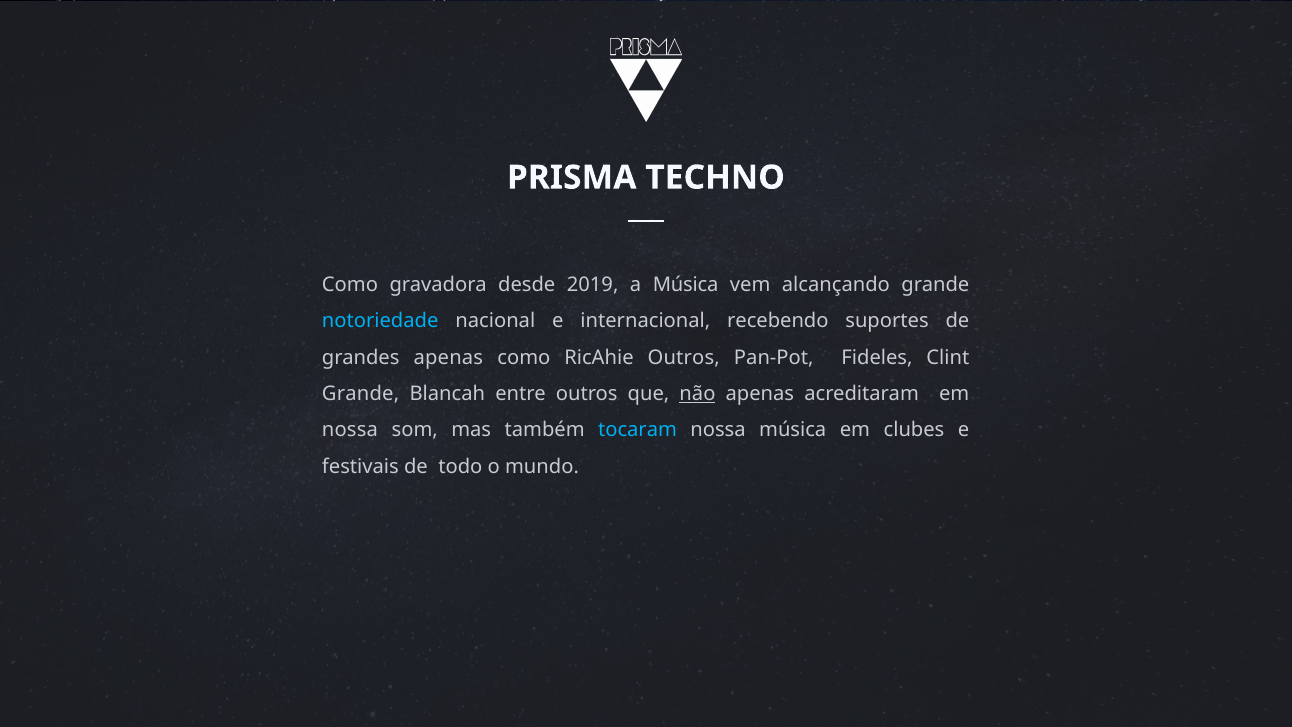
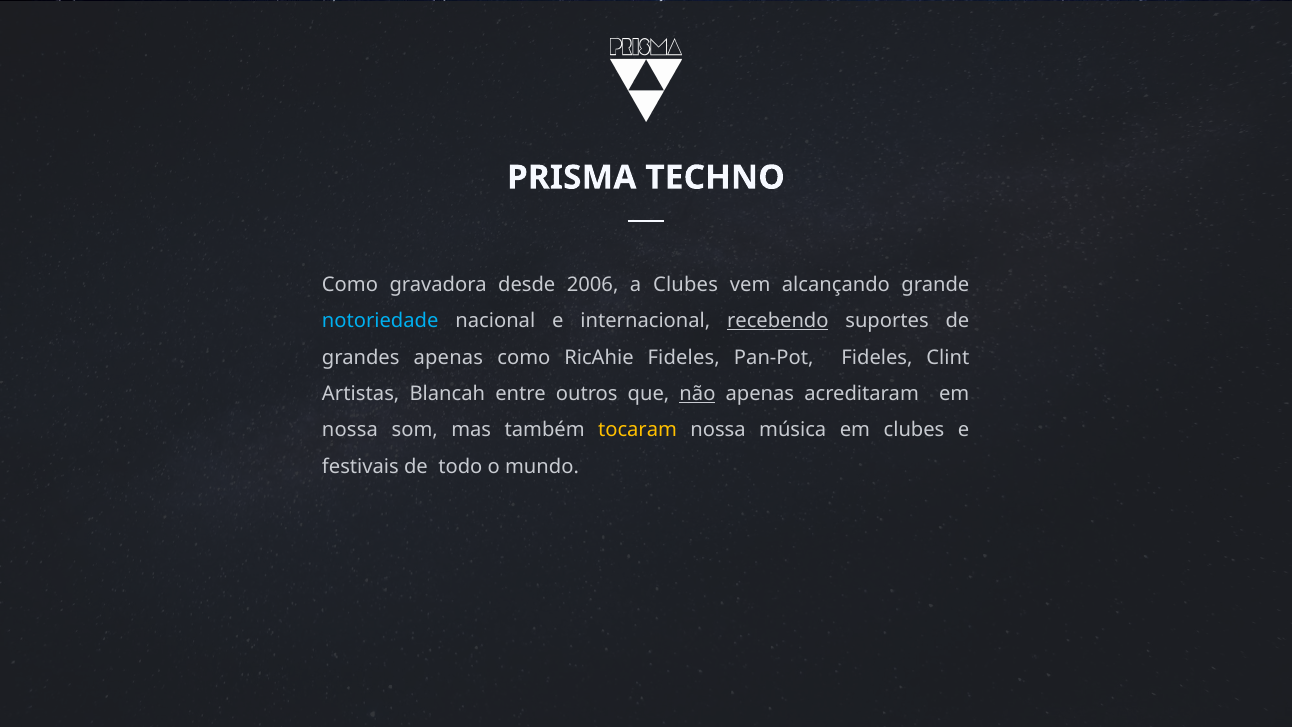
2019: 2019 -> 2006
a Música: Música -> Clubes
recebendo underline: none -> present
RicAhie Outros: Outros -> Fideles
Grande at (361, 394): Grande -> Artistas
tocaram colour: light blue -> yellow
